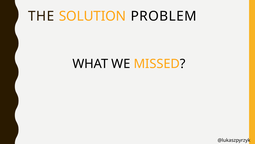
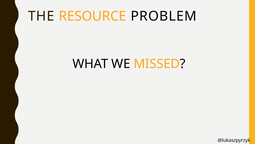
SOLUTION: SOLUTION -> RESOURCE
